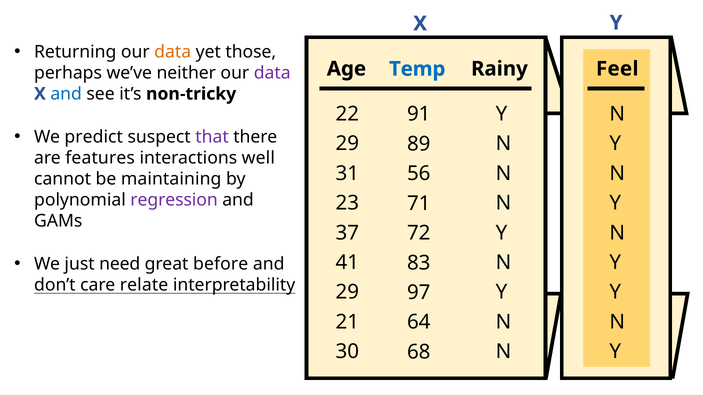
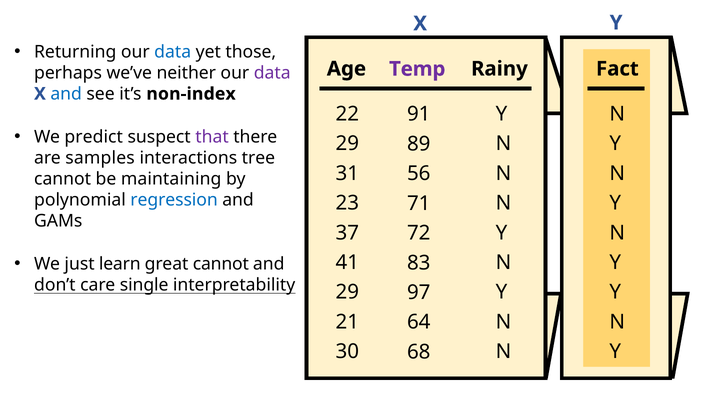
data at (173, 52) colour: orange -> blue
Feel: Feel -> Fact
Temp colour: blue -> purple
non-tricky: non-tricky -> non-index
features: features -> samples
well: well -> tree
regression colour: purple -> blue
need: need -> learn
great before: before -> cannot
relate: relate -> single
